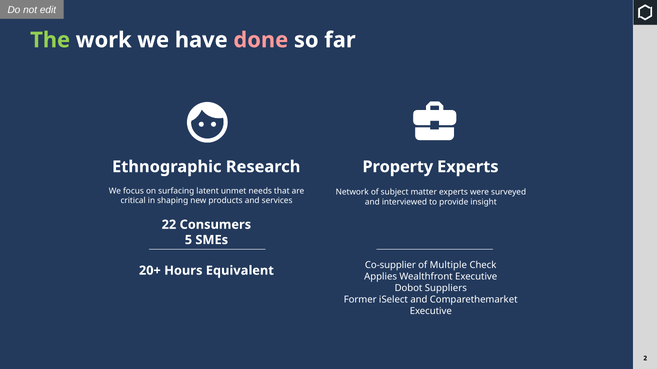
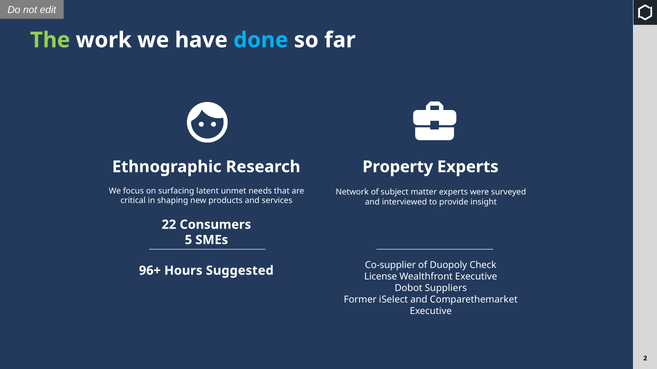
done colour: pink -> light blue
Multiple: Multiple -> Duopoly
20+: 20+ -> 96+
Equivalent: Equivalent -> Suggested
Applies: Applies -> License
